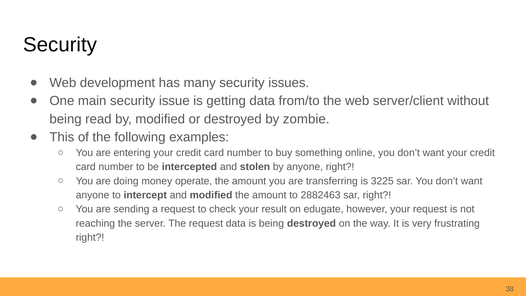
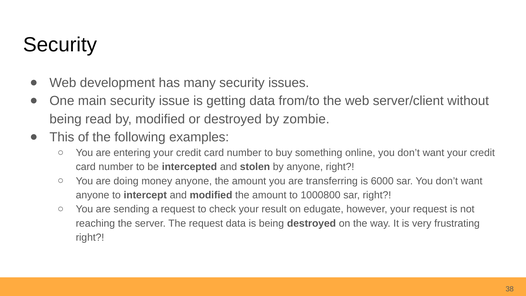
money operate: operate -> anyone
3225: 3225 -> 6000
2882463: 2882463 -> 1000800
